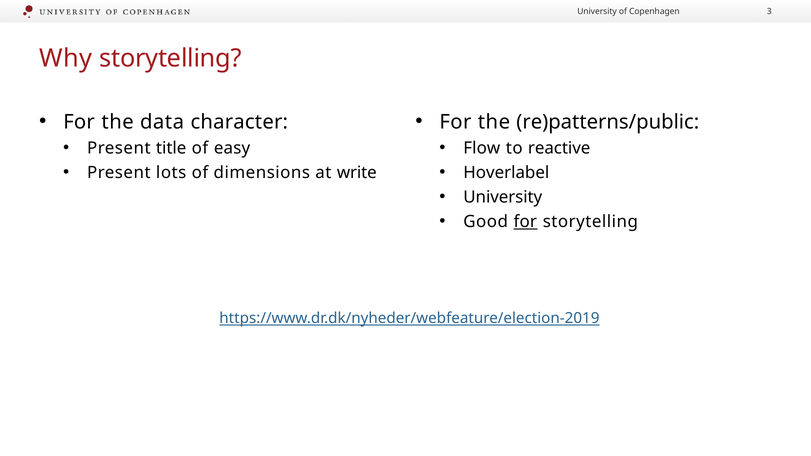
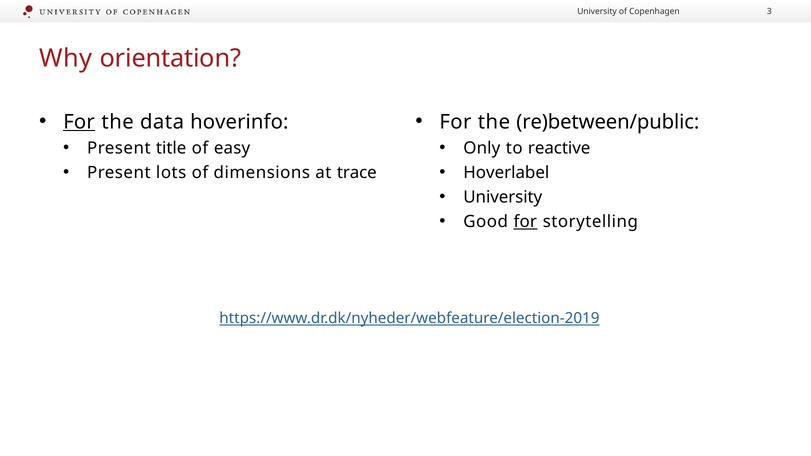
Why storytelling: storytelling -> orientation
For at (79, 122) underline: none -> present
character: character -> hoverinfo
re)patterns/public: re)patterns/public -> re)between/public
Flow: Flow -> Only
write: write -> trace
